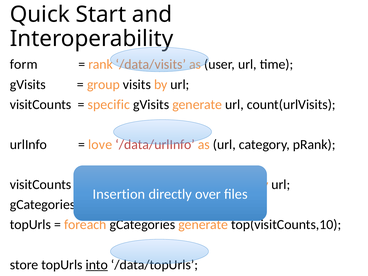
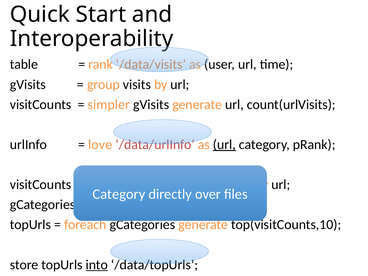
form: form -> table
specific: specific -> simpler
url at (224, 145) underline: none -> present
Insertion at (119, 194): Insertion -> Category
